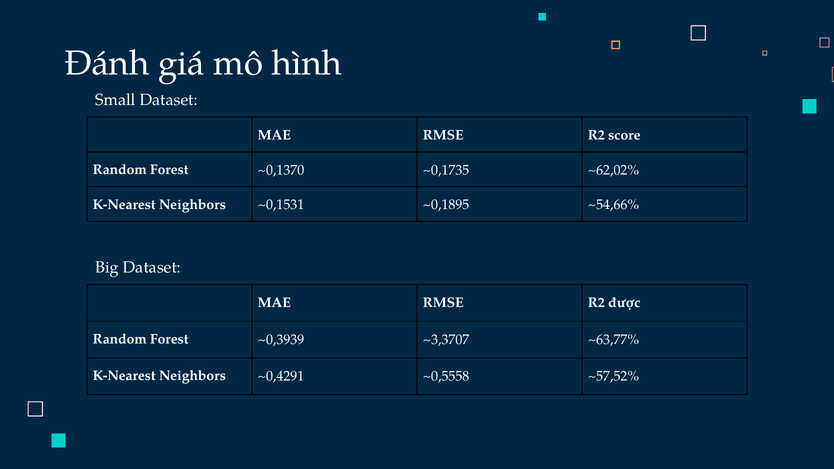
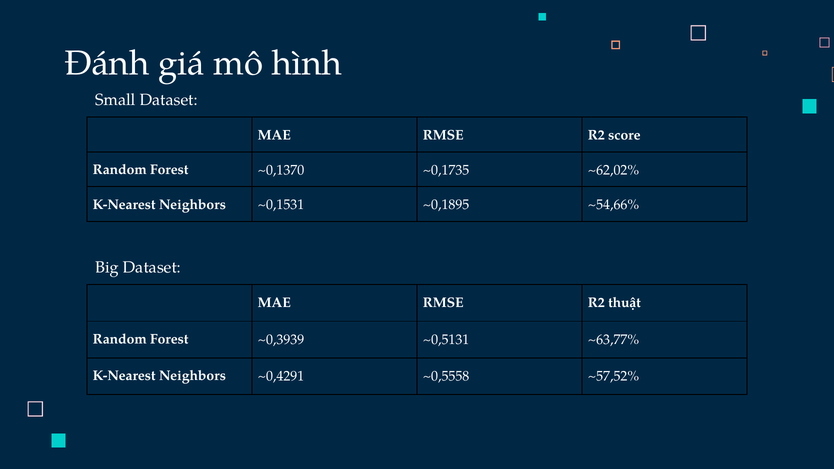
được: được -> thuật
~3,3707: ~3,3707 -> ~0,5131
